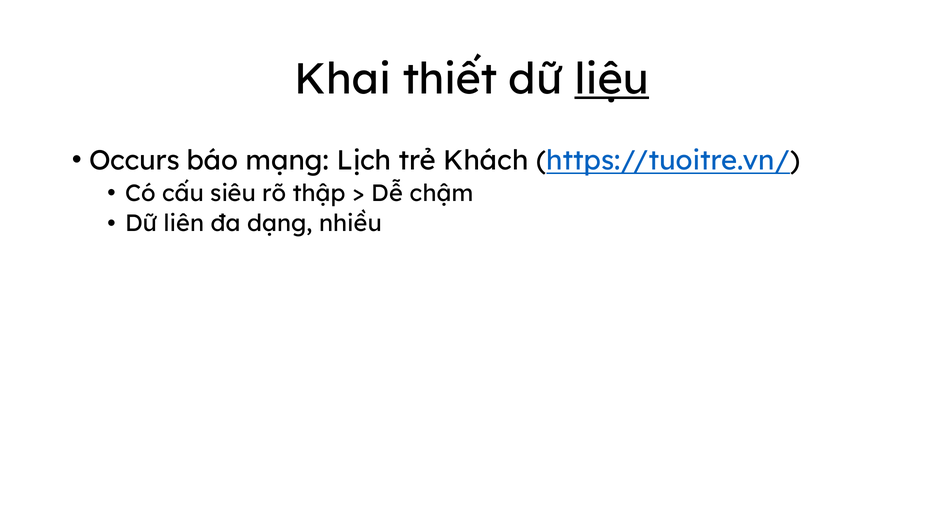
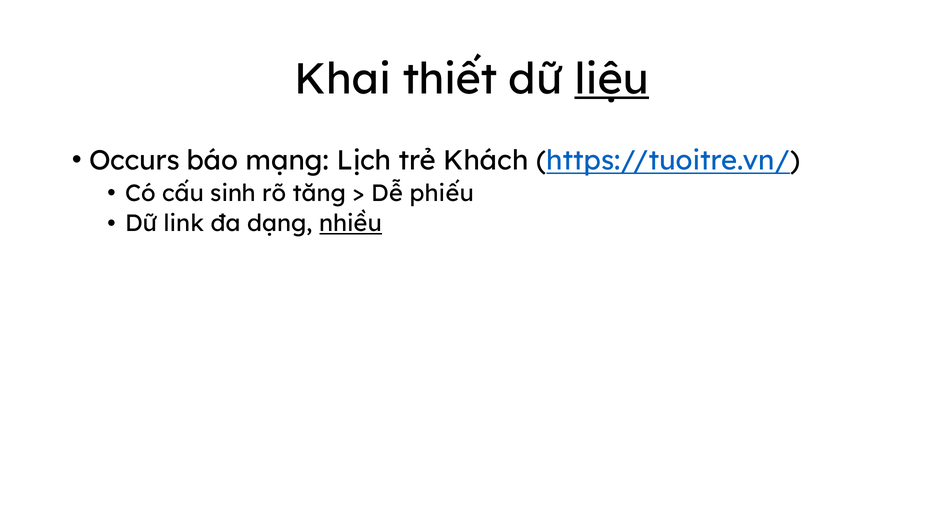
siêu: siêu -> sinh
thập: thập -> tăng
chậm: chậm -> phiếu
liên: liên -> link
nhiều underline: none -> present
